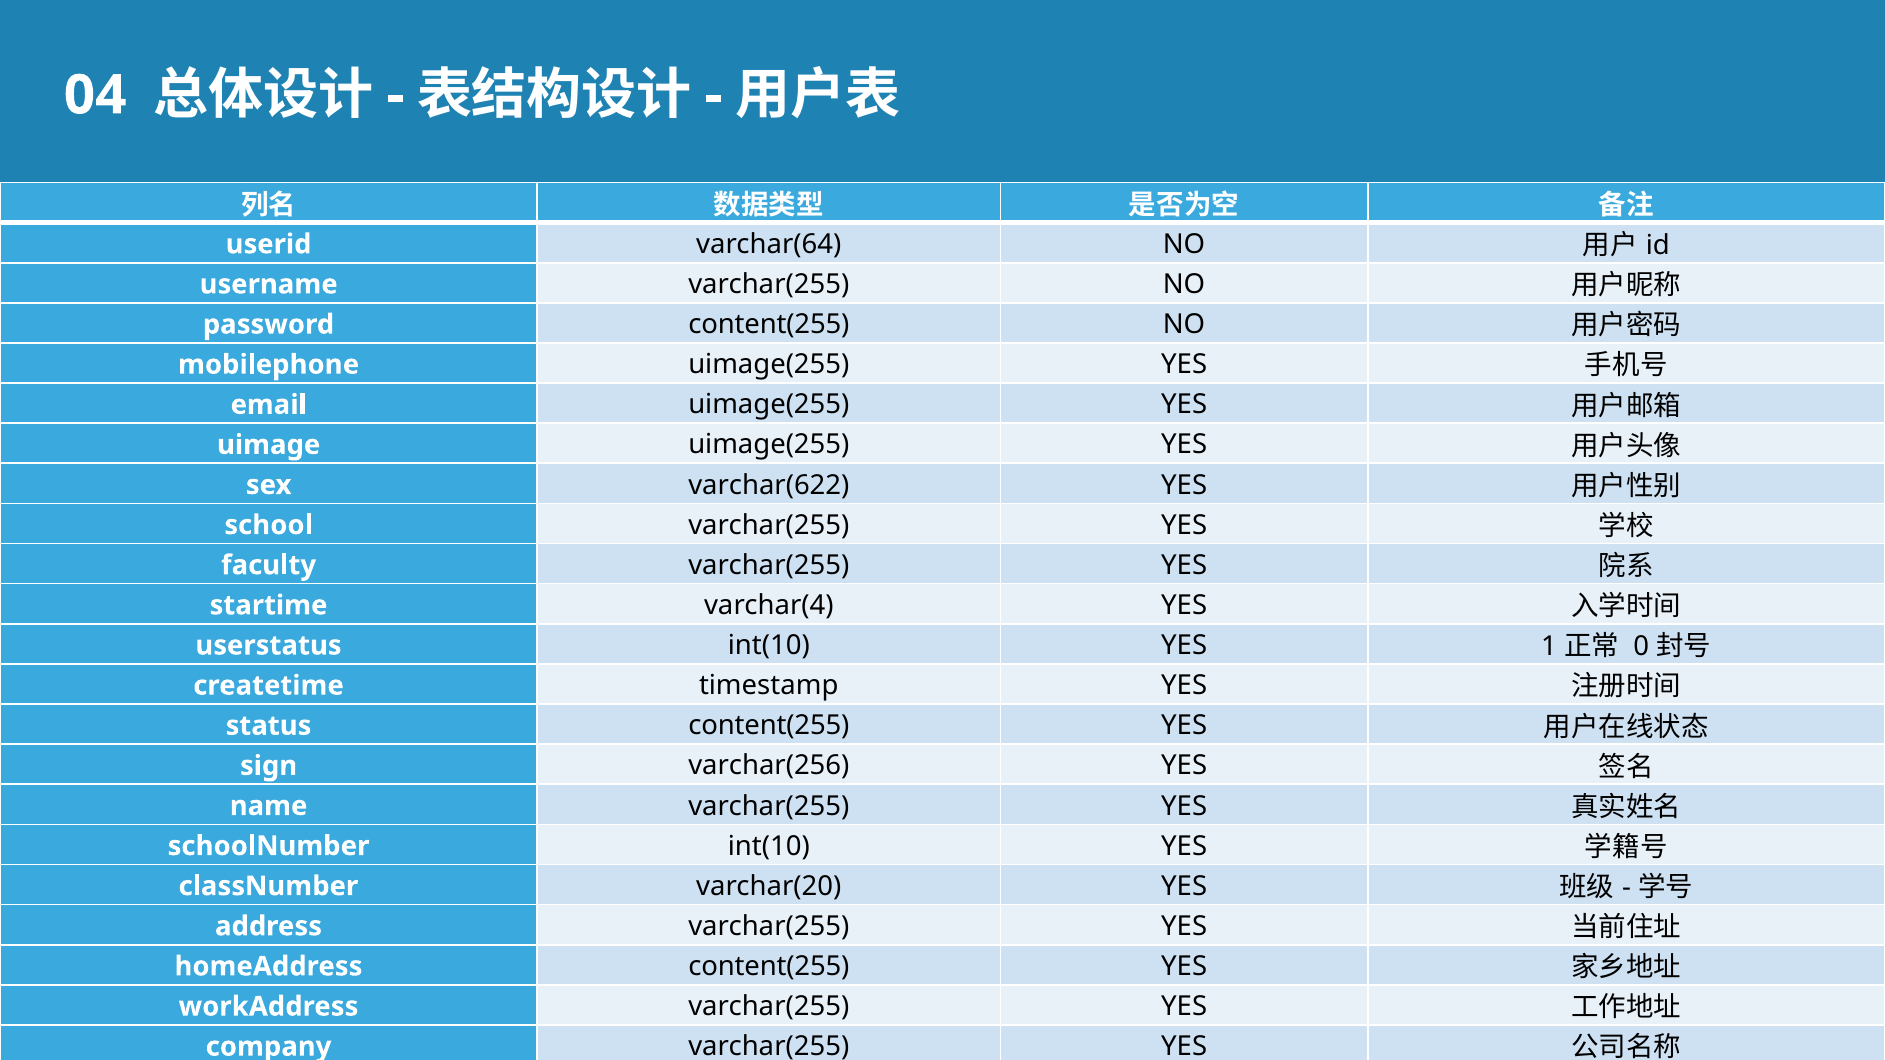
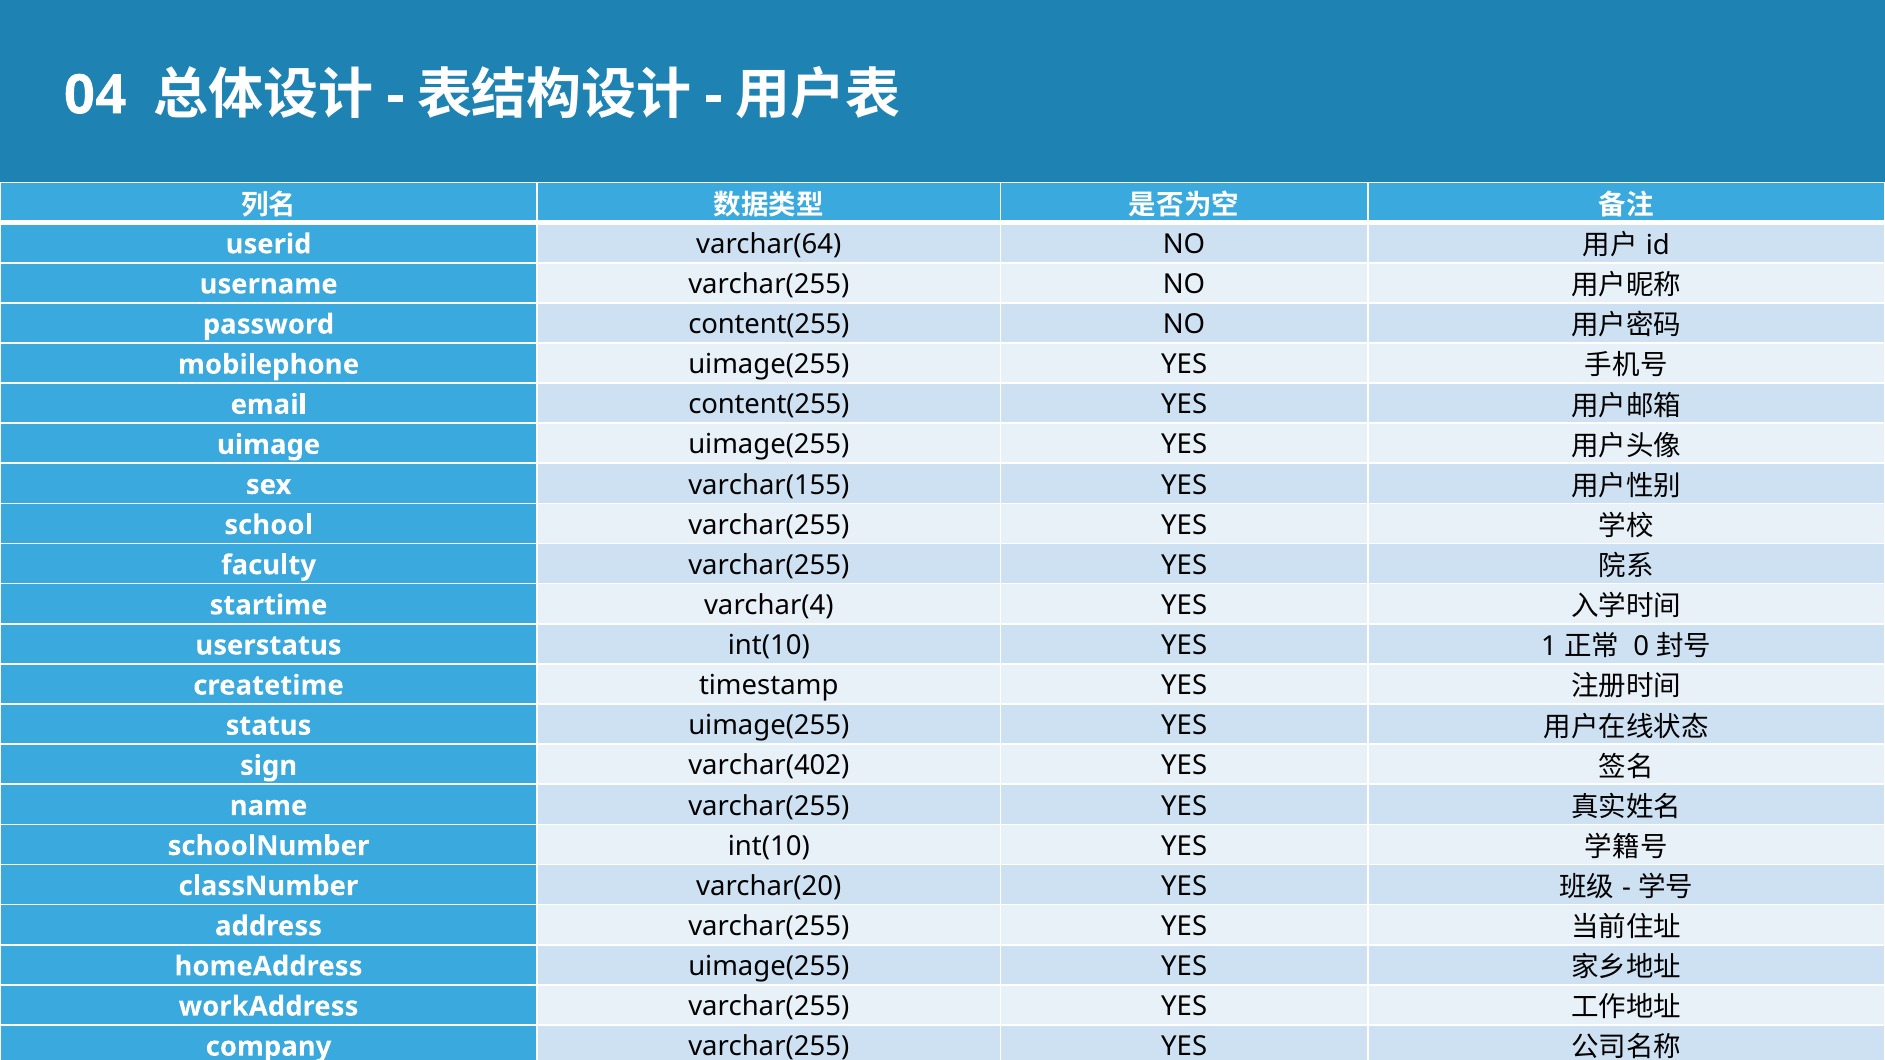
uimage(255 at (769, 405): uimage(255 -> content(255
varchar(622: varchar(622 -> varchar(155
content(255 at (769, 726): content(255 -> uimage(255
varchar(256: varchar(256 -> varchar(402
content(255 at (769, 967): content(255 -> uimage(255
